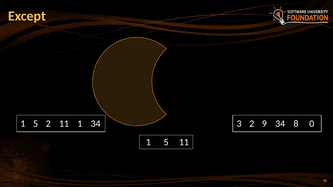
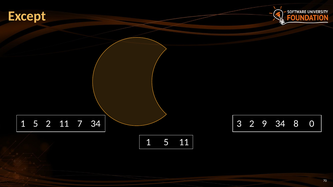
11 1: 1 -> 7
